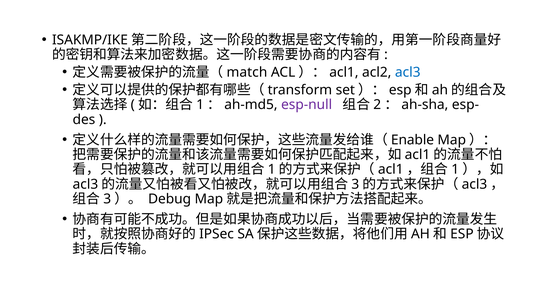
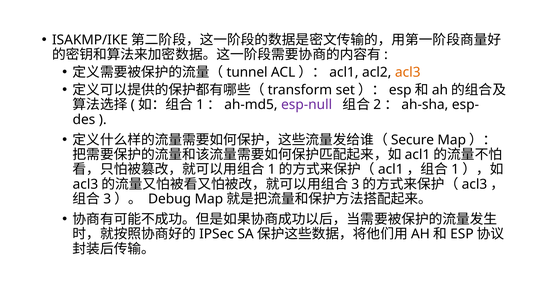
match: match -> tunnel
acl3 at (408, 72) colour: blue -> orange
Enable: Enable -> Secure
